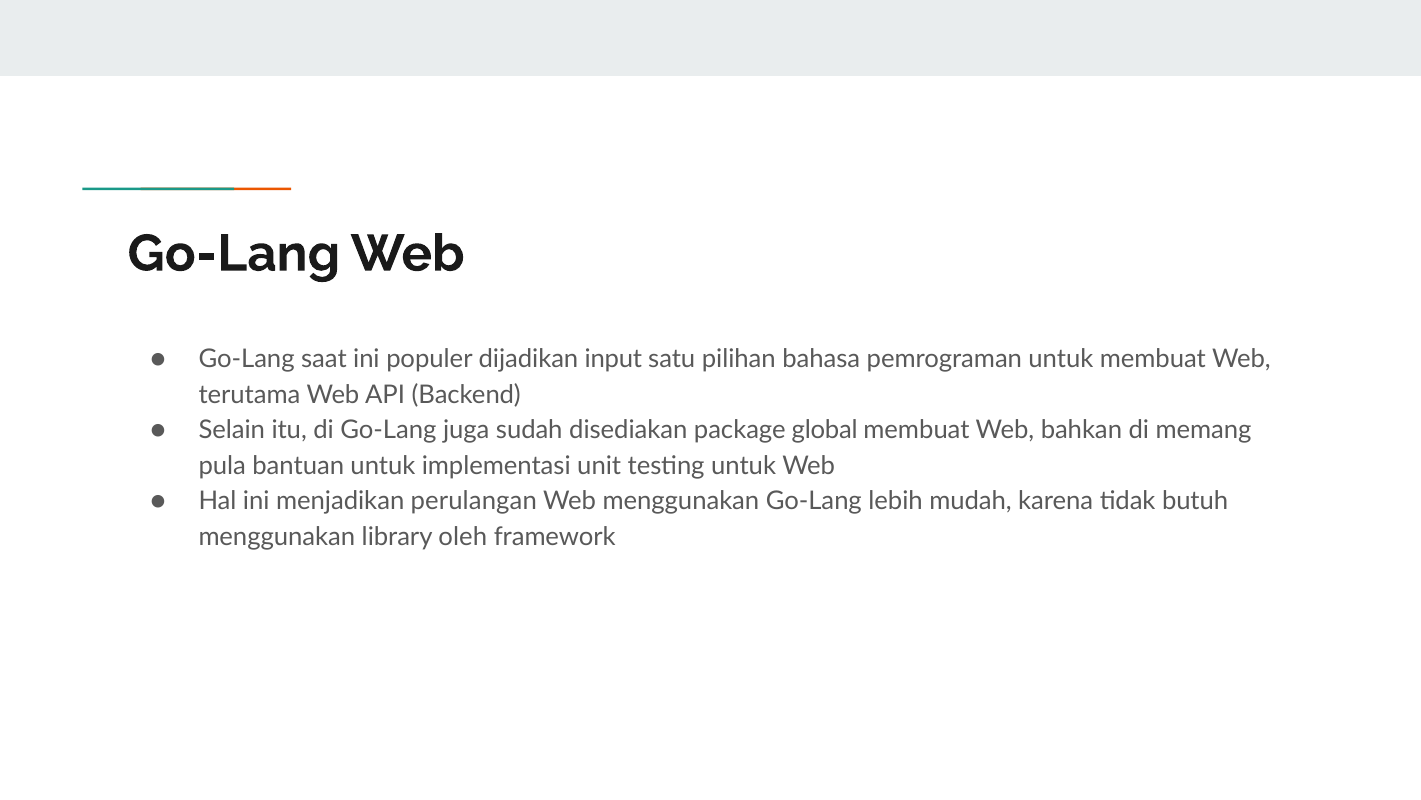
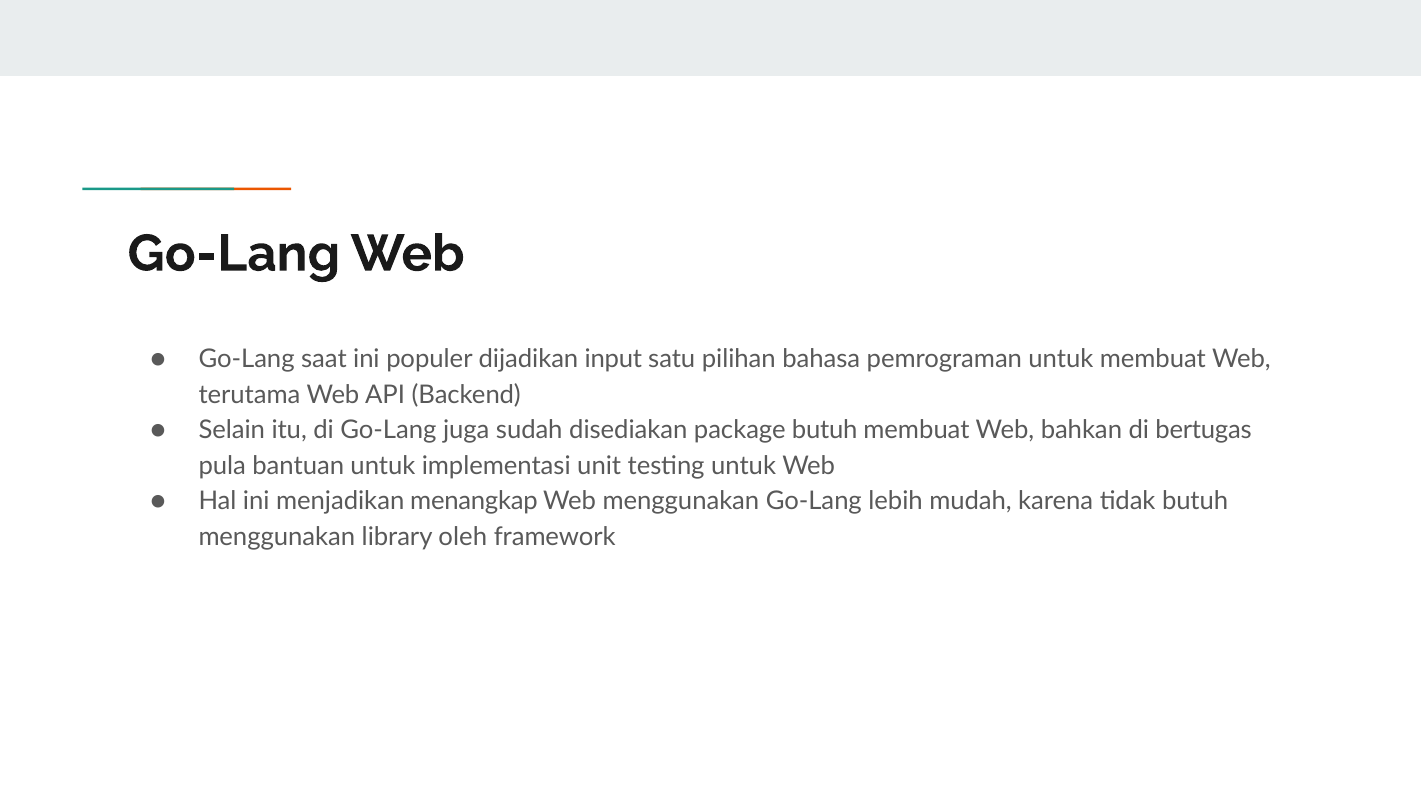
package global: global -> butuh
memang: memang -> bertugas
perulangan: perulangan -> menangkap
